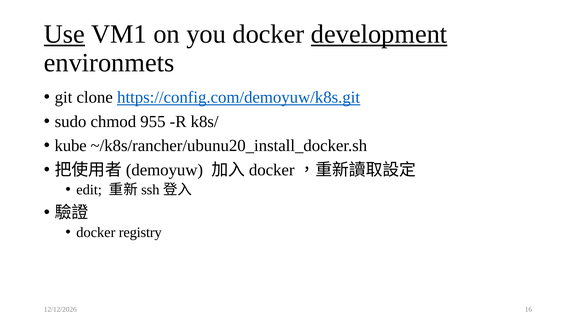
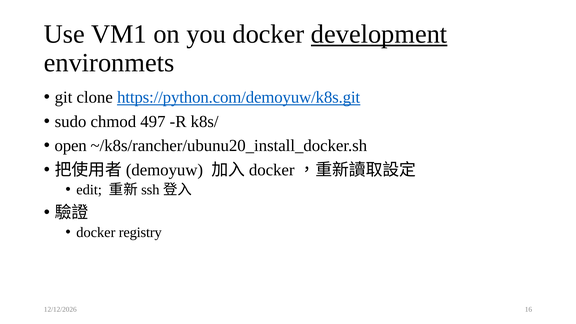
Use underline: present -> none
https://config.com/demoyuw/k8s.git: https://config.com/demoyuw/k8s.git -> https://python.com/demoyuw/k8s.git
955: 955 -> 497
kube: kube -> open
